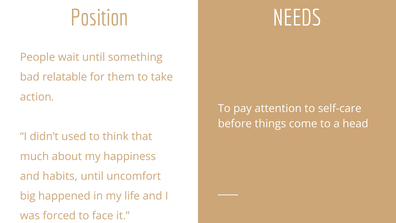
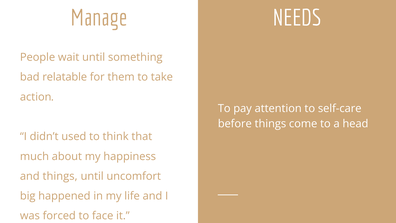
Position: Position -> Manage
and habits: habits -> things
